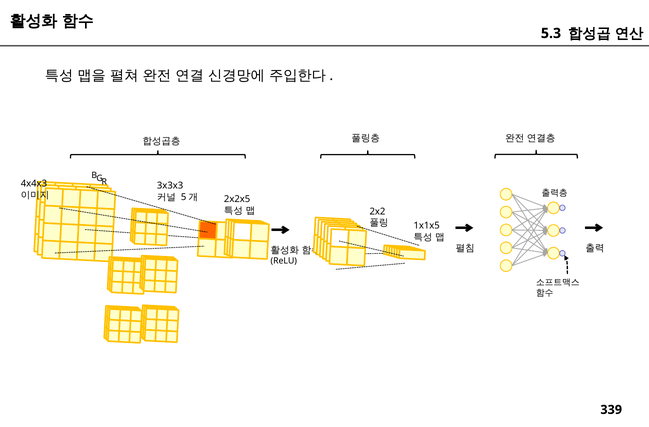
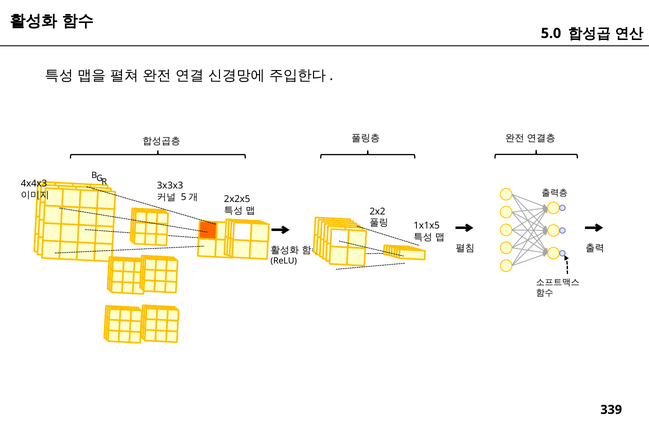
5.3: 5.3 -> 5.0
